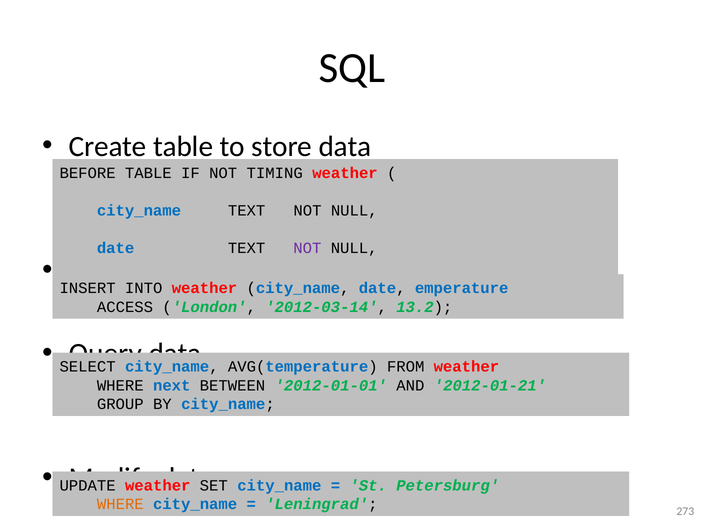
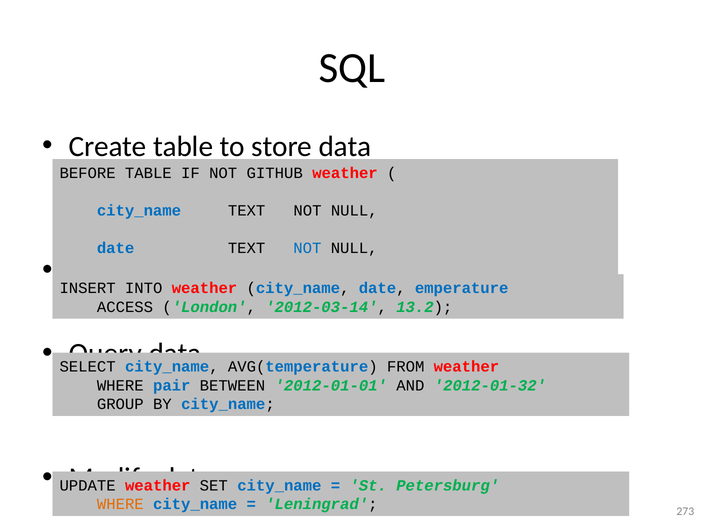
TIMING: TIMING -> GITHUB
NOT at (307, 248) colour: purple -> blue
next: next -> pair
2012-01-21: 2012-01-21 -> 2012-01-32
